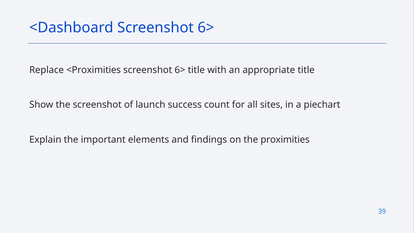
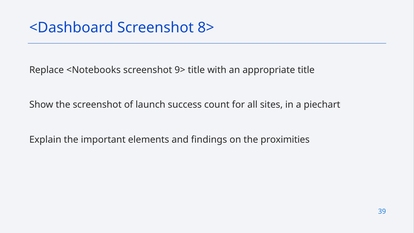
<Dashboard Screenshot 6>: 6> -> 8>
<Proximities: <Proximities -> <Notebooks
6> at (180, 70): 6> -> 9>
